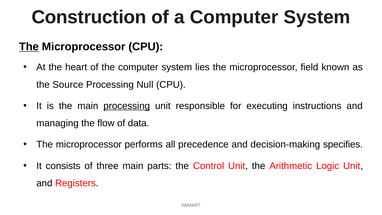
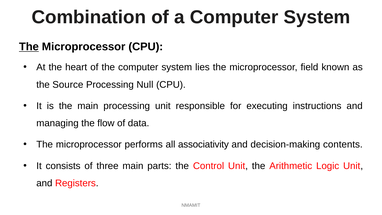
Construction: Construction -> Combination
processing at (127, 106) underline: present -> none
precedence: precedence -> associativity
specifies: specifies -> contents
